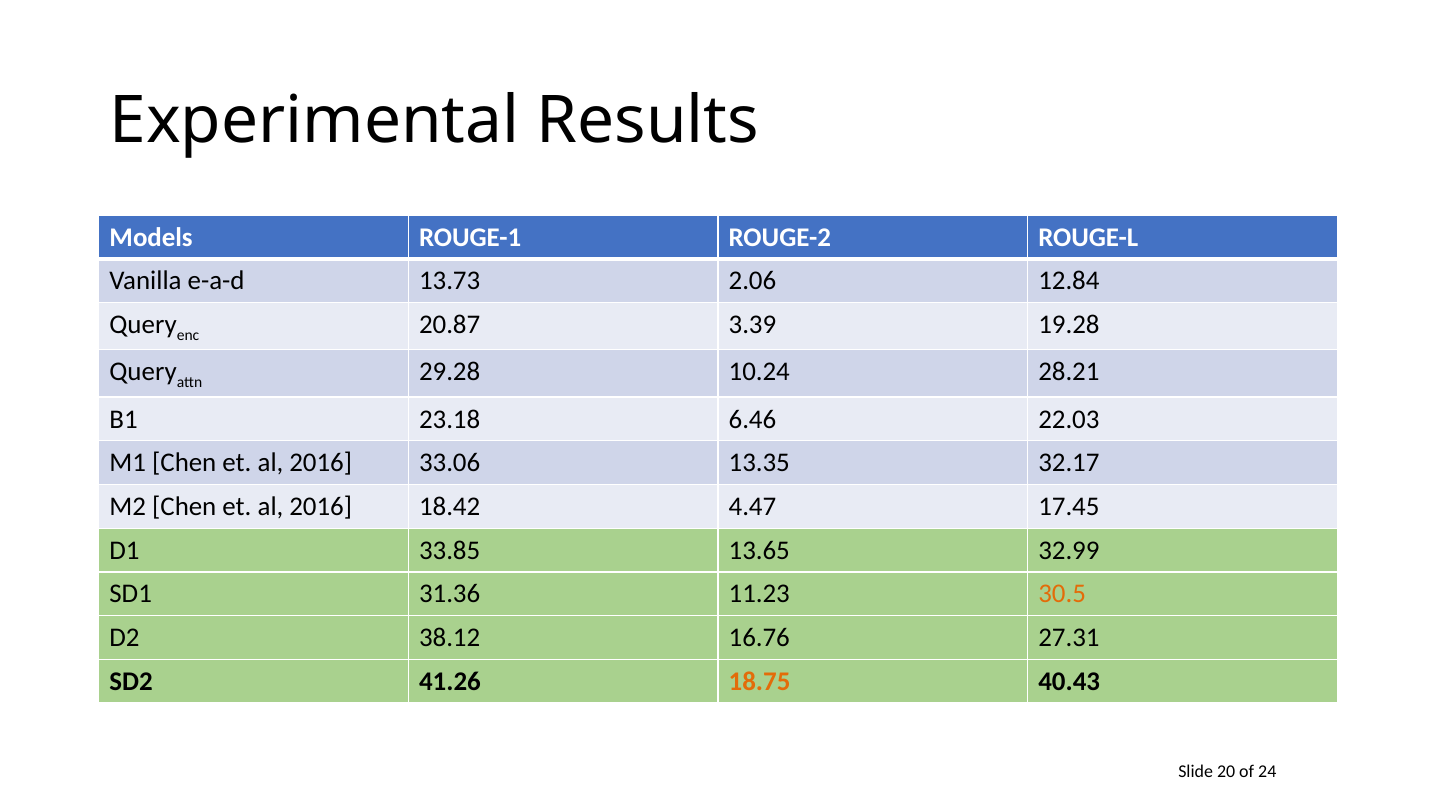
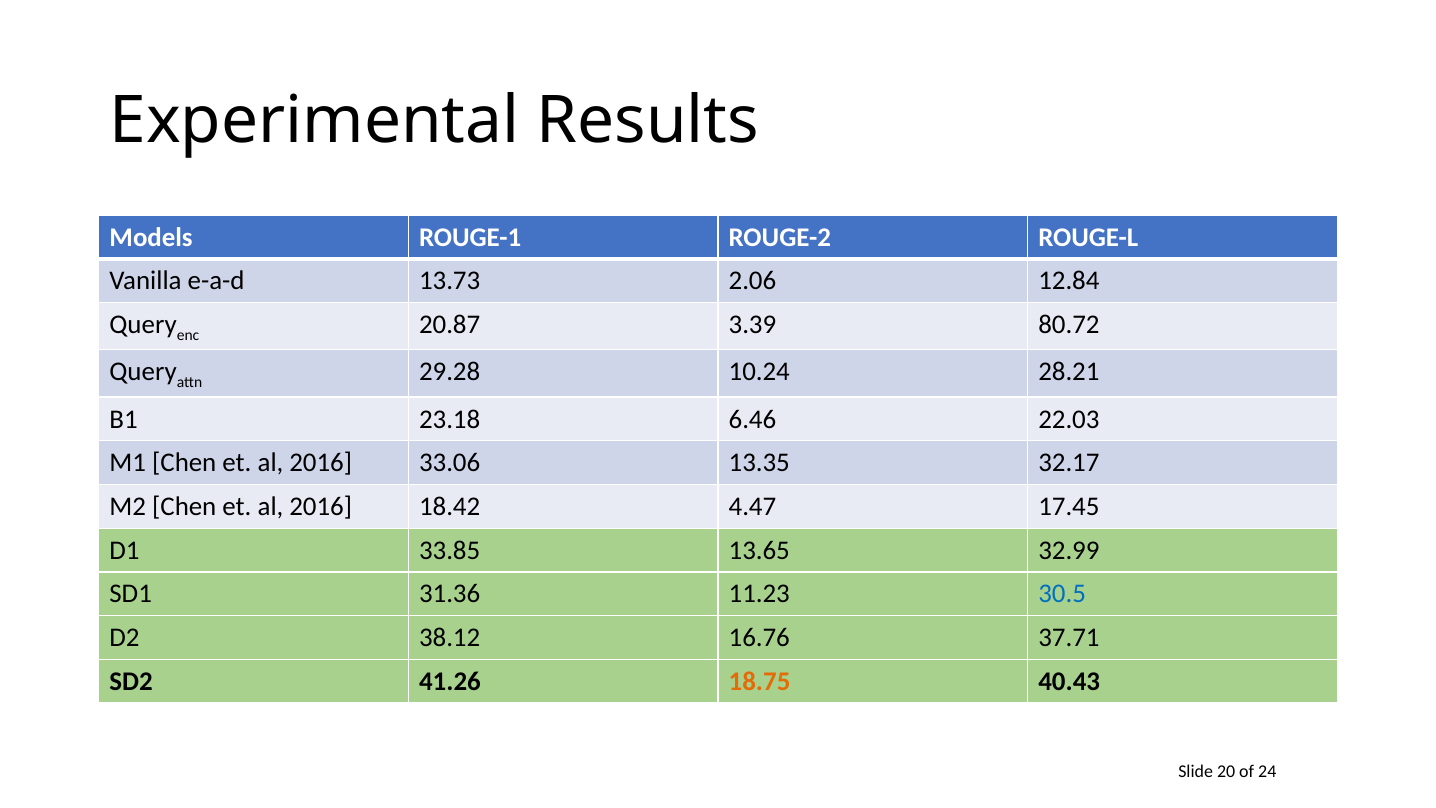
19.28: 19.28 -> 80.72
30.5 colour: orange -> blue
27.31: 27.31 -> 37.71
